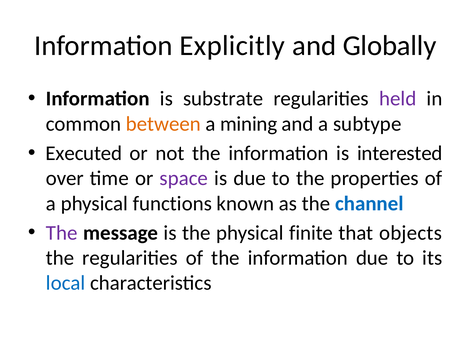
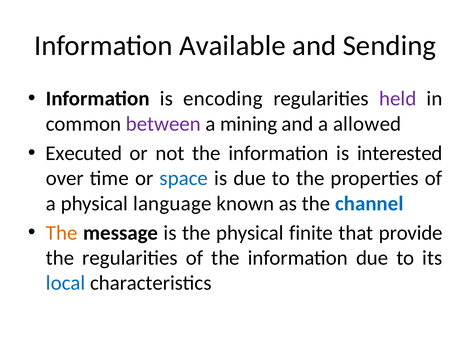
Explicitly: Explicitly -> Available
Globally: Globally -> Sending
substrate: substrate -> encoding
between colour: orange -> purple
subtype: subtype -> allowed
space colour: purple -> blue
functions: functions -> language
The at (62, 233) colour: purple -> orange
objects: objects -> provide
